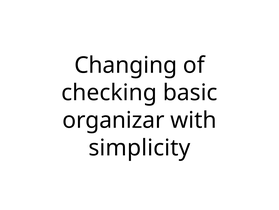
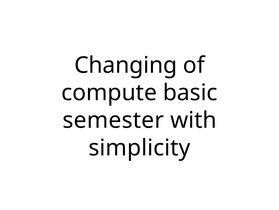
checking: checking -> compute
organizar: organizar -> semester
